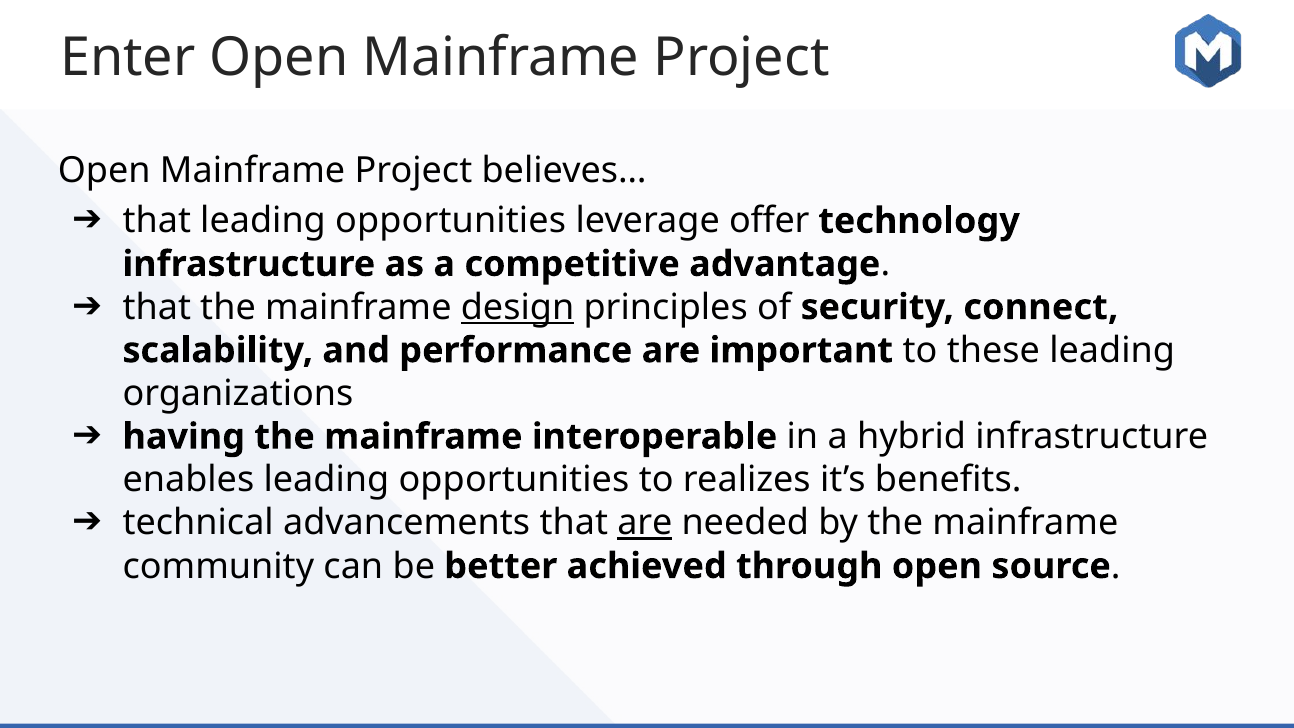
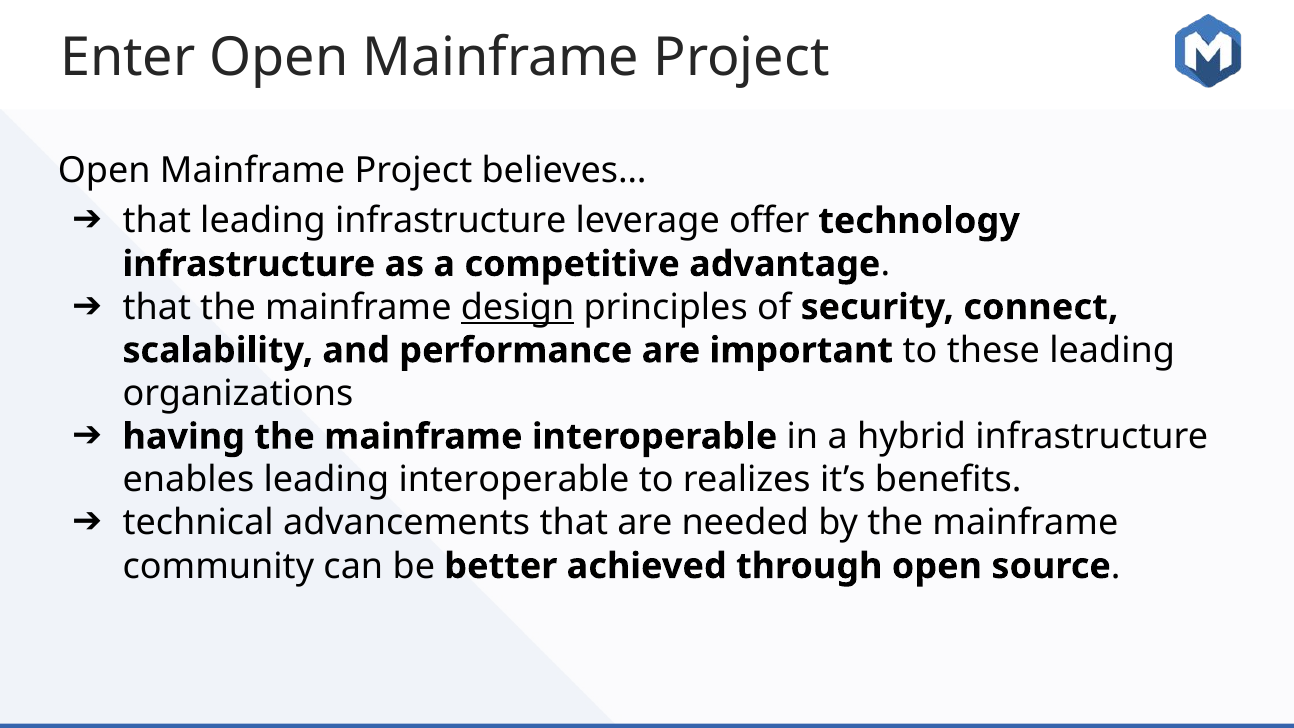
that leading opportunities: opportunities -> infrastructure
enables leading opportunities: opportunities -> interoperable
are at (645, 523) underline: present -> none
